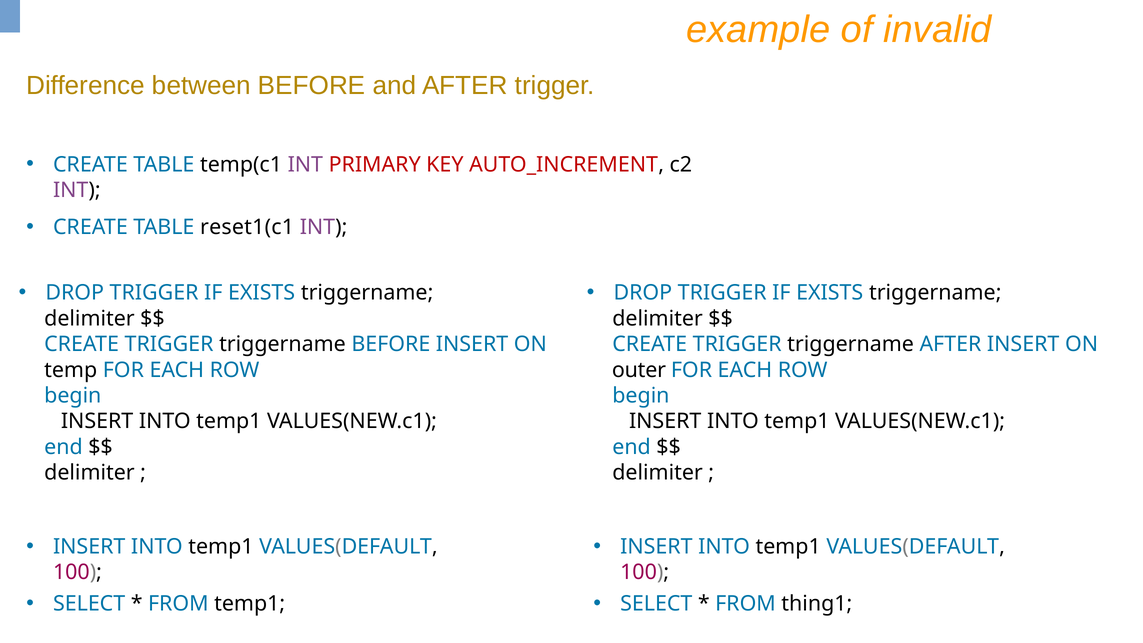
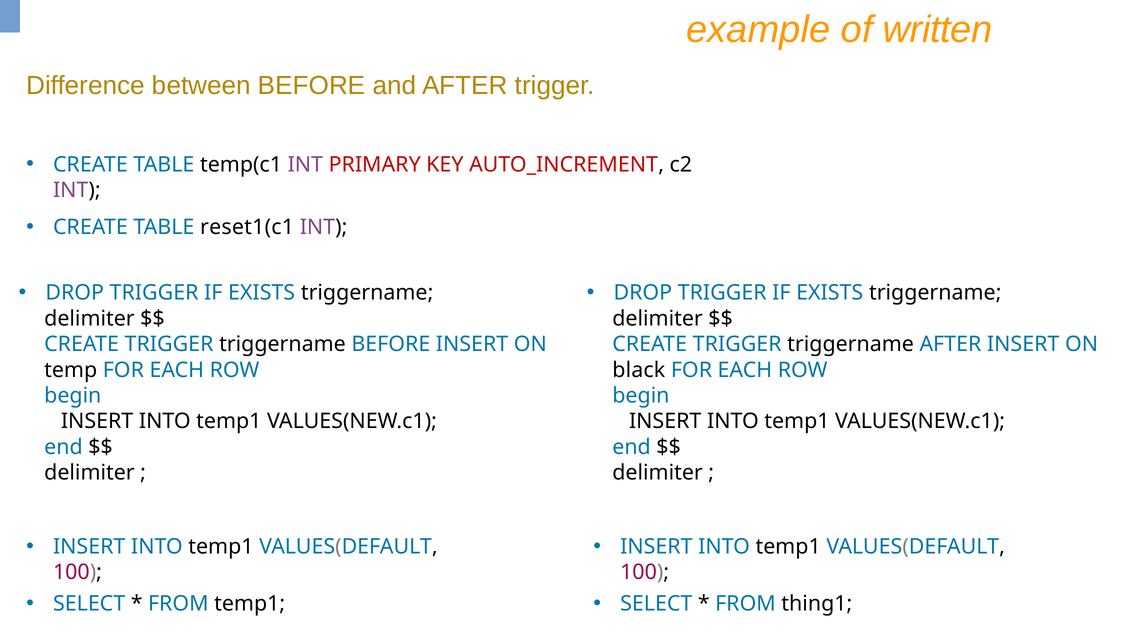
invalid: invalid -> written
outer: outer -> black
